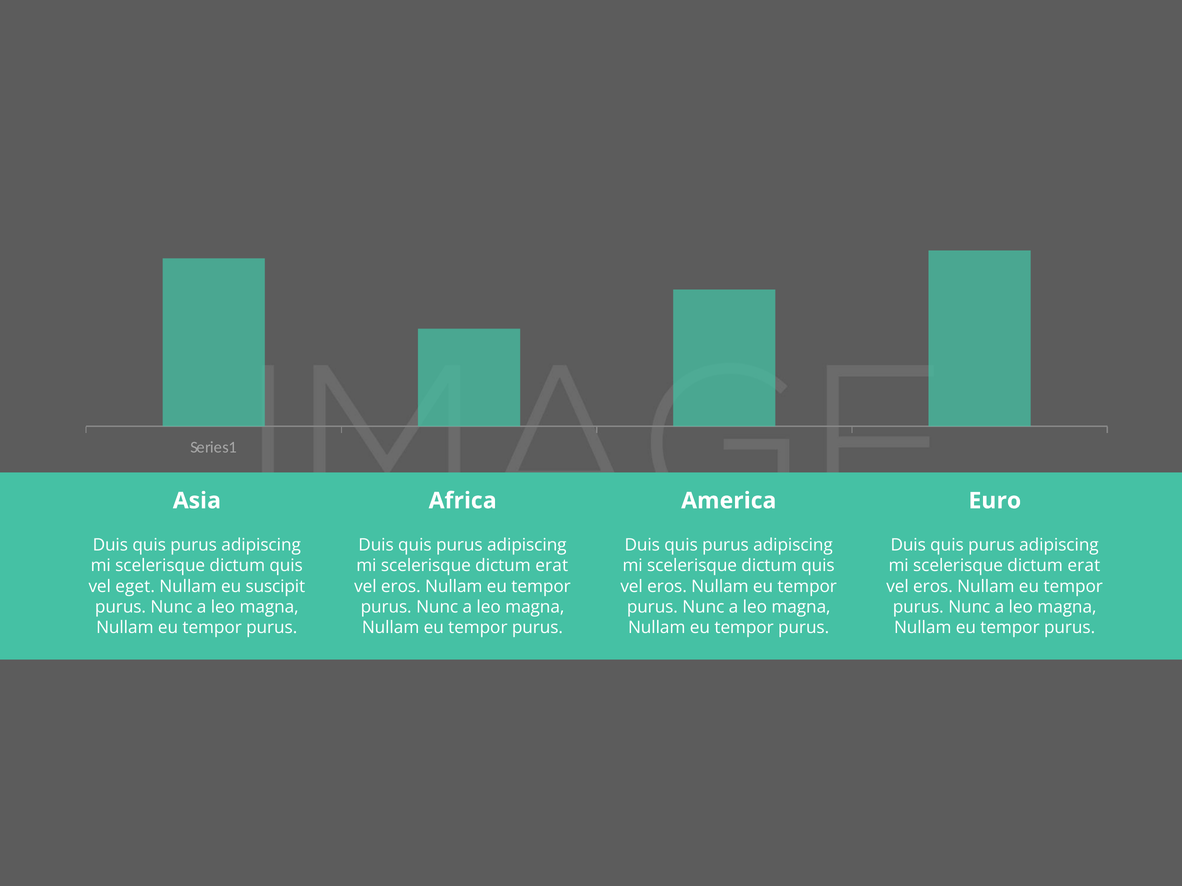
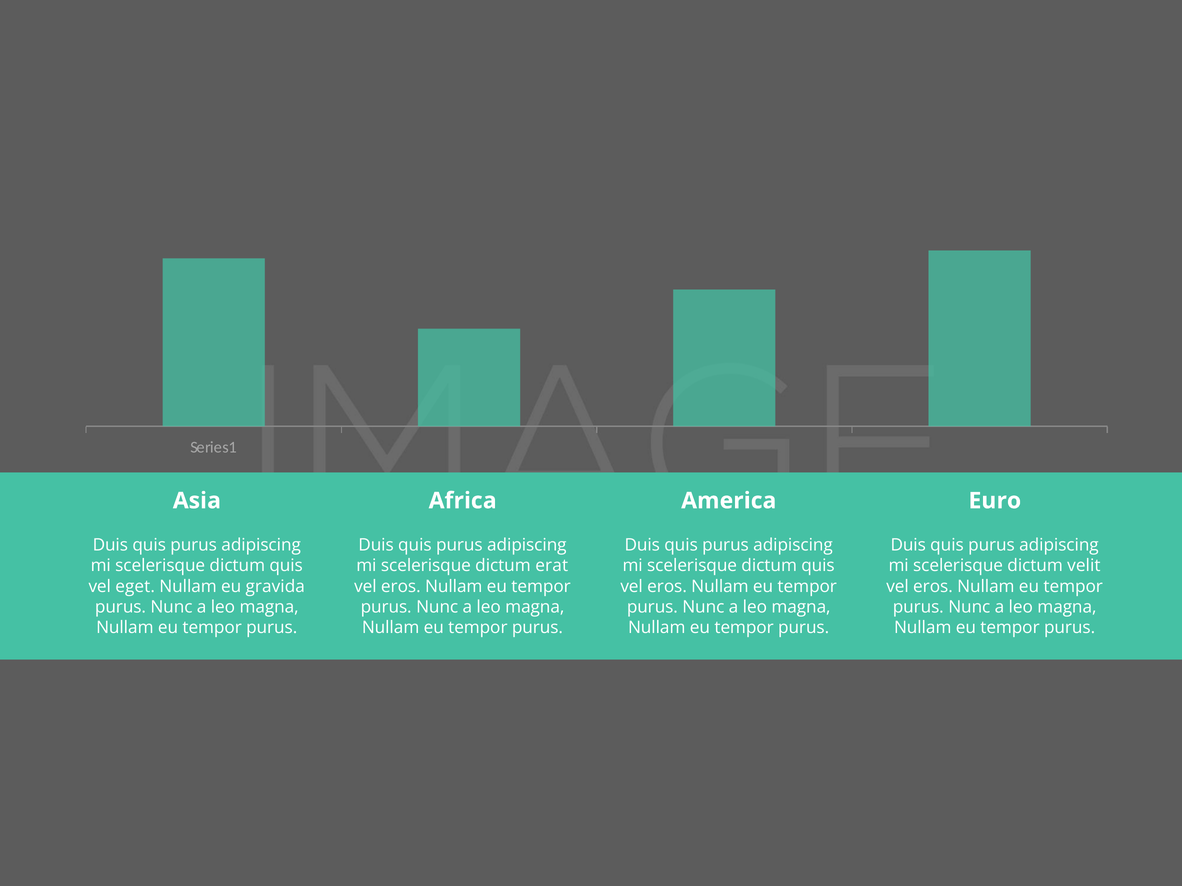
erat at (1084, 566): erat -> velit
suscipit: suscipit -> gravida
